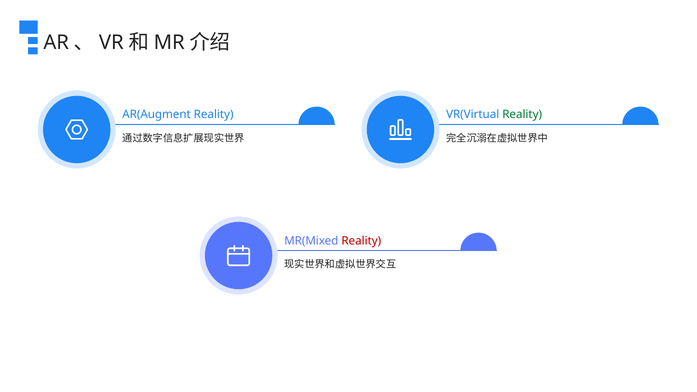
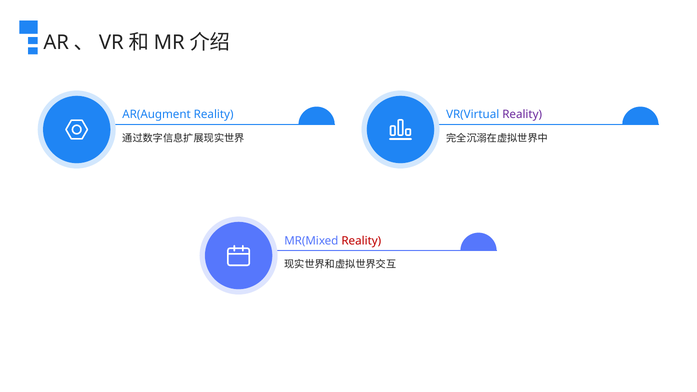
Reality at (522, 115) colour: green -> purple
